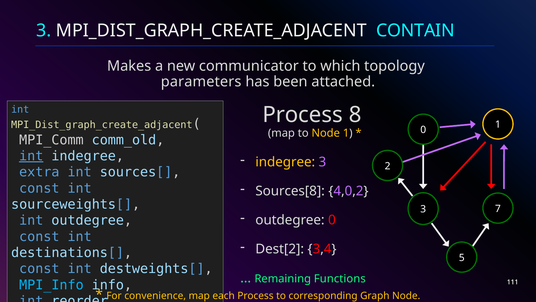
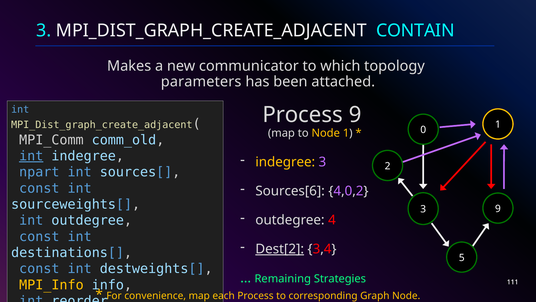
Process 8: 8 -> 9
extra: extra -> npart
Sources[8: Sources[8 -> Sources[6
3 7: 7 -> 9
outdegree 0: 0 -> 4
Dest[2 underline: none -> present
Functions: Functions -> Strategies
MPI_Info colour: light blue -> yellow
